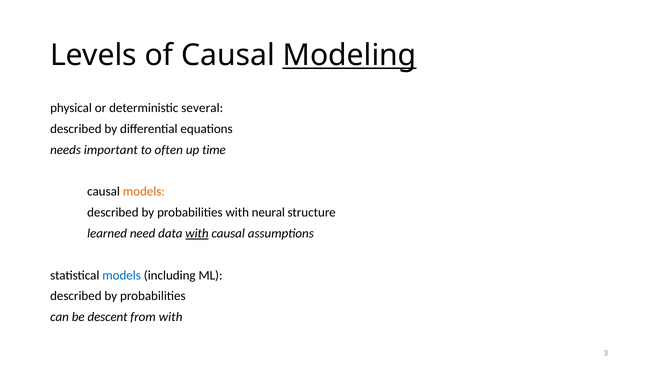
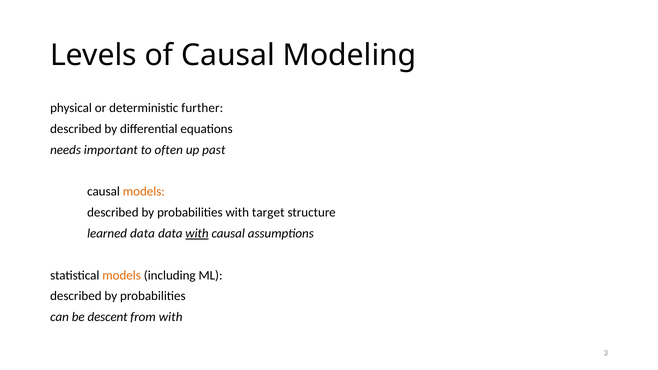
Modeling underline: present -> none
several: several -> further
time: time -> past
neural: neural -> target
learned need: need -> data
models at (122, 275) colour: blue -> orange
